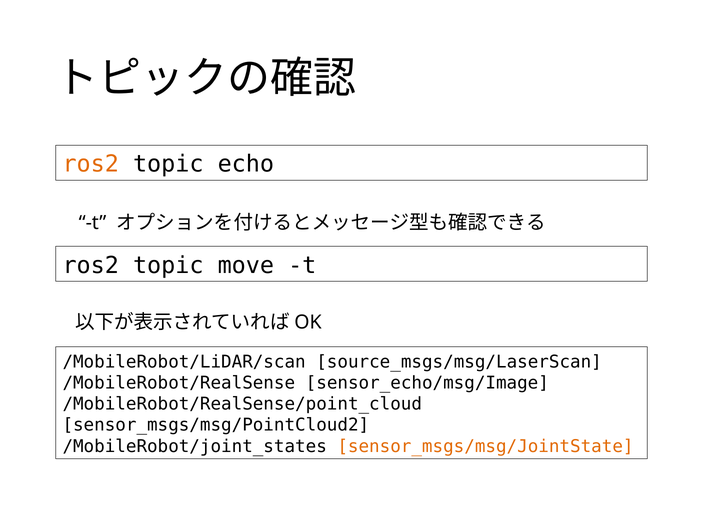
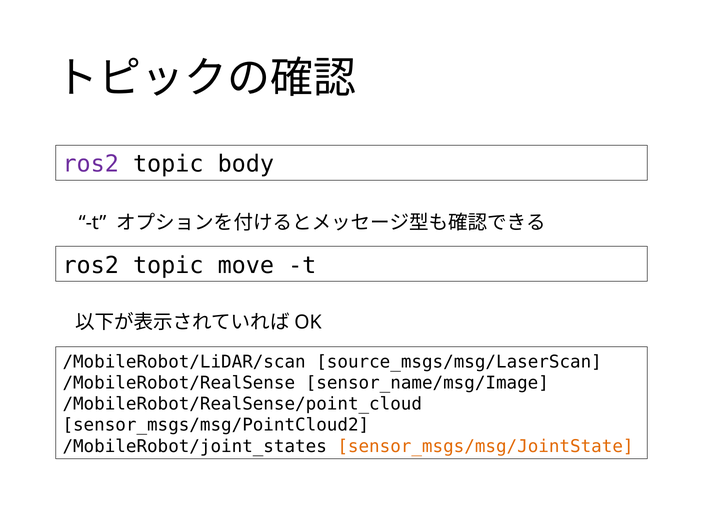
ros2 at (91, 164) colour: orange -> purple
echo: echo -> body
sensor_echo/msg/Image: sensor_echo/msg/Image -> sensor_name/msg/Image
